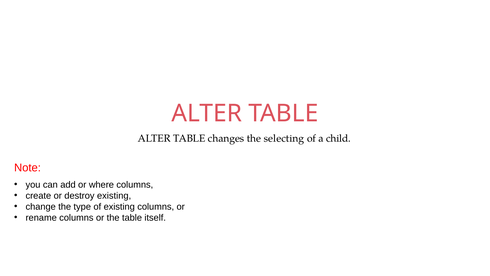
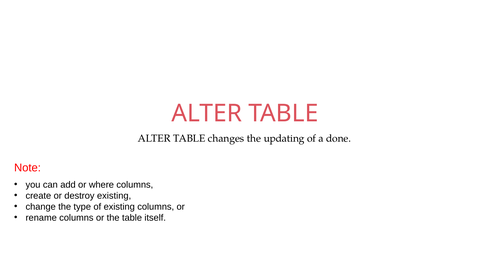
selecting: selecting -> updating
child: child -> done
